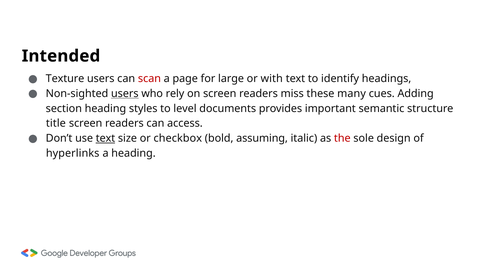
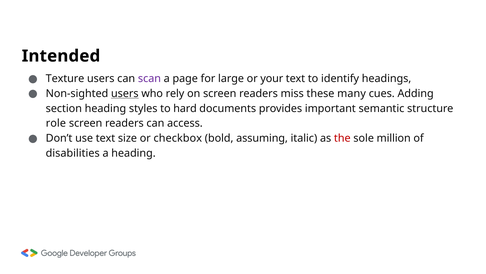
scan colour: red -> purple
with: with -> your
level: level -> hard
title: title -> role
text at (106, 138) underline: present -> none
design: design -> million
hyperlinks: hyperlinks -> disabilities
